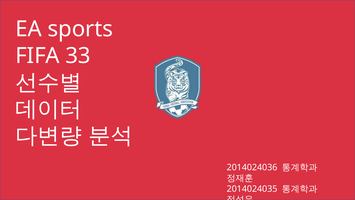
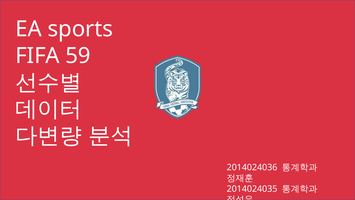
33: 33 -> 59
